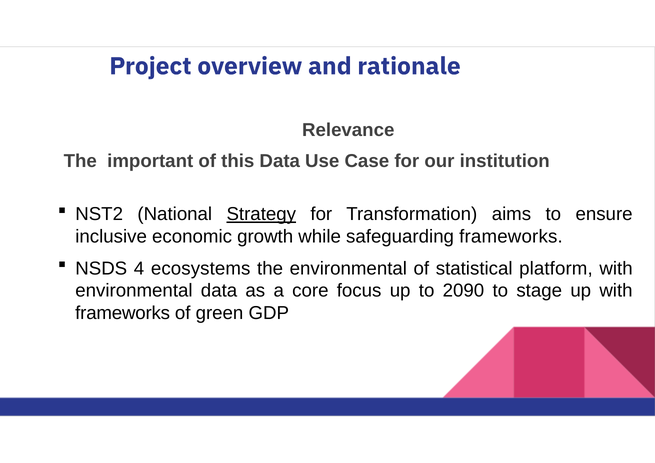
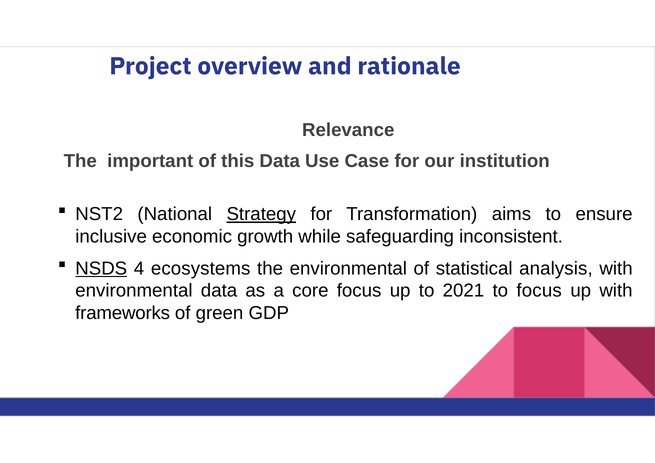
safeguarding frameworks: frameworks -> inconsistent
NSDS underline: none -> present
platform: platform -> analysis
2090: 2090 -> 2021
to stage: stage -> focus
